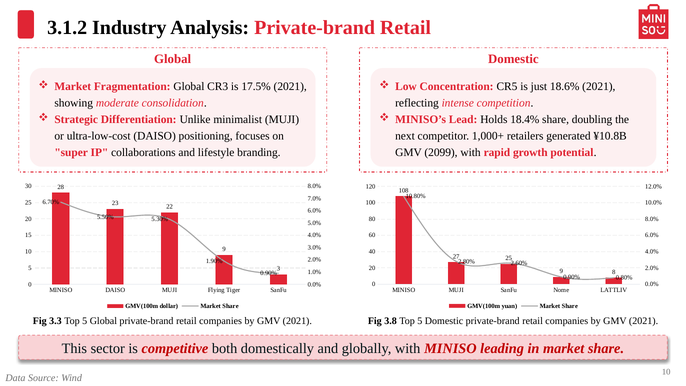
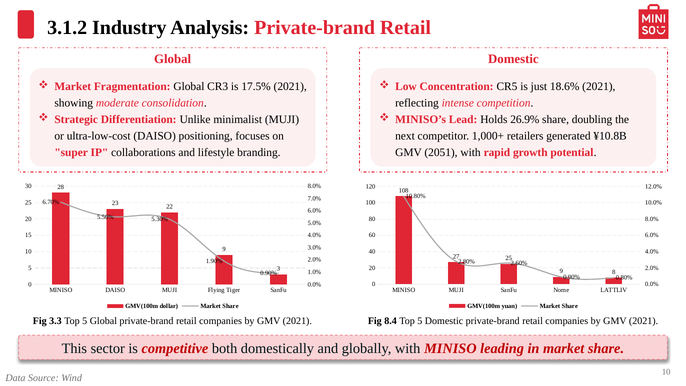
18.4%: 18.4% -> 26.9%
2099: 2099 -> 2051
3.8: 3.8 -> 8.4
